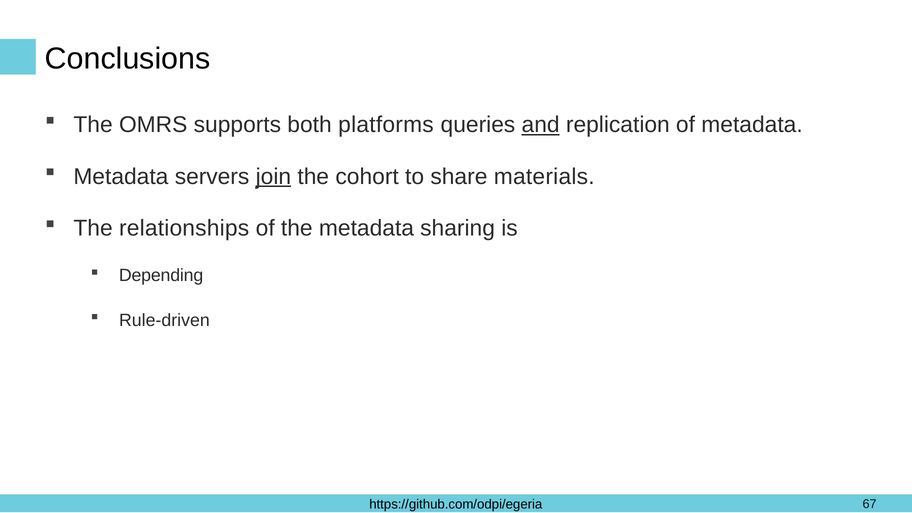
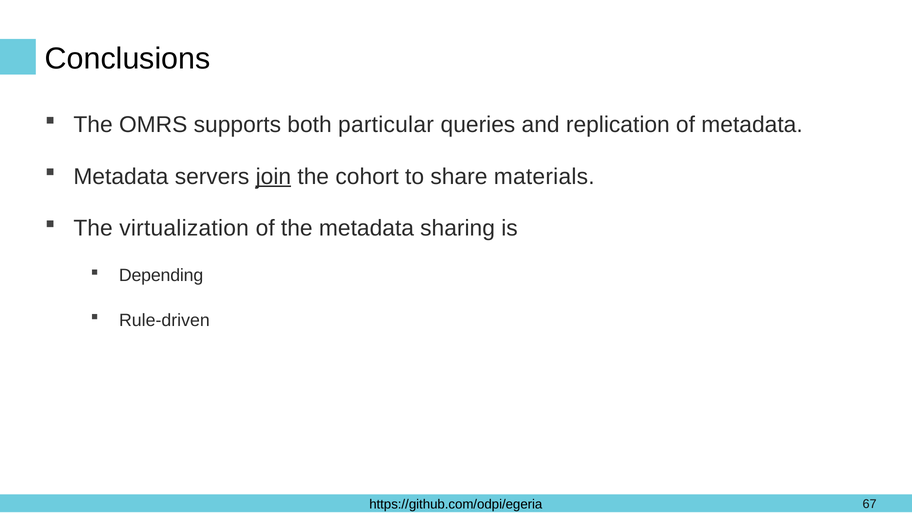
platforms: platforms -> particular
and underline: present -> none
relationships: relationships -> virtualization
